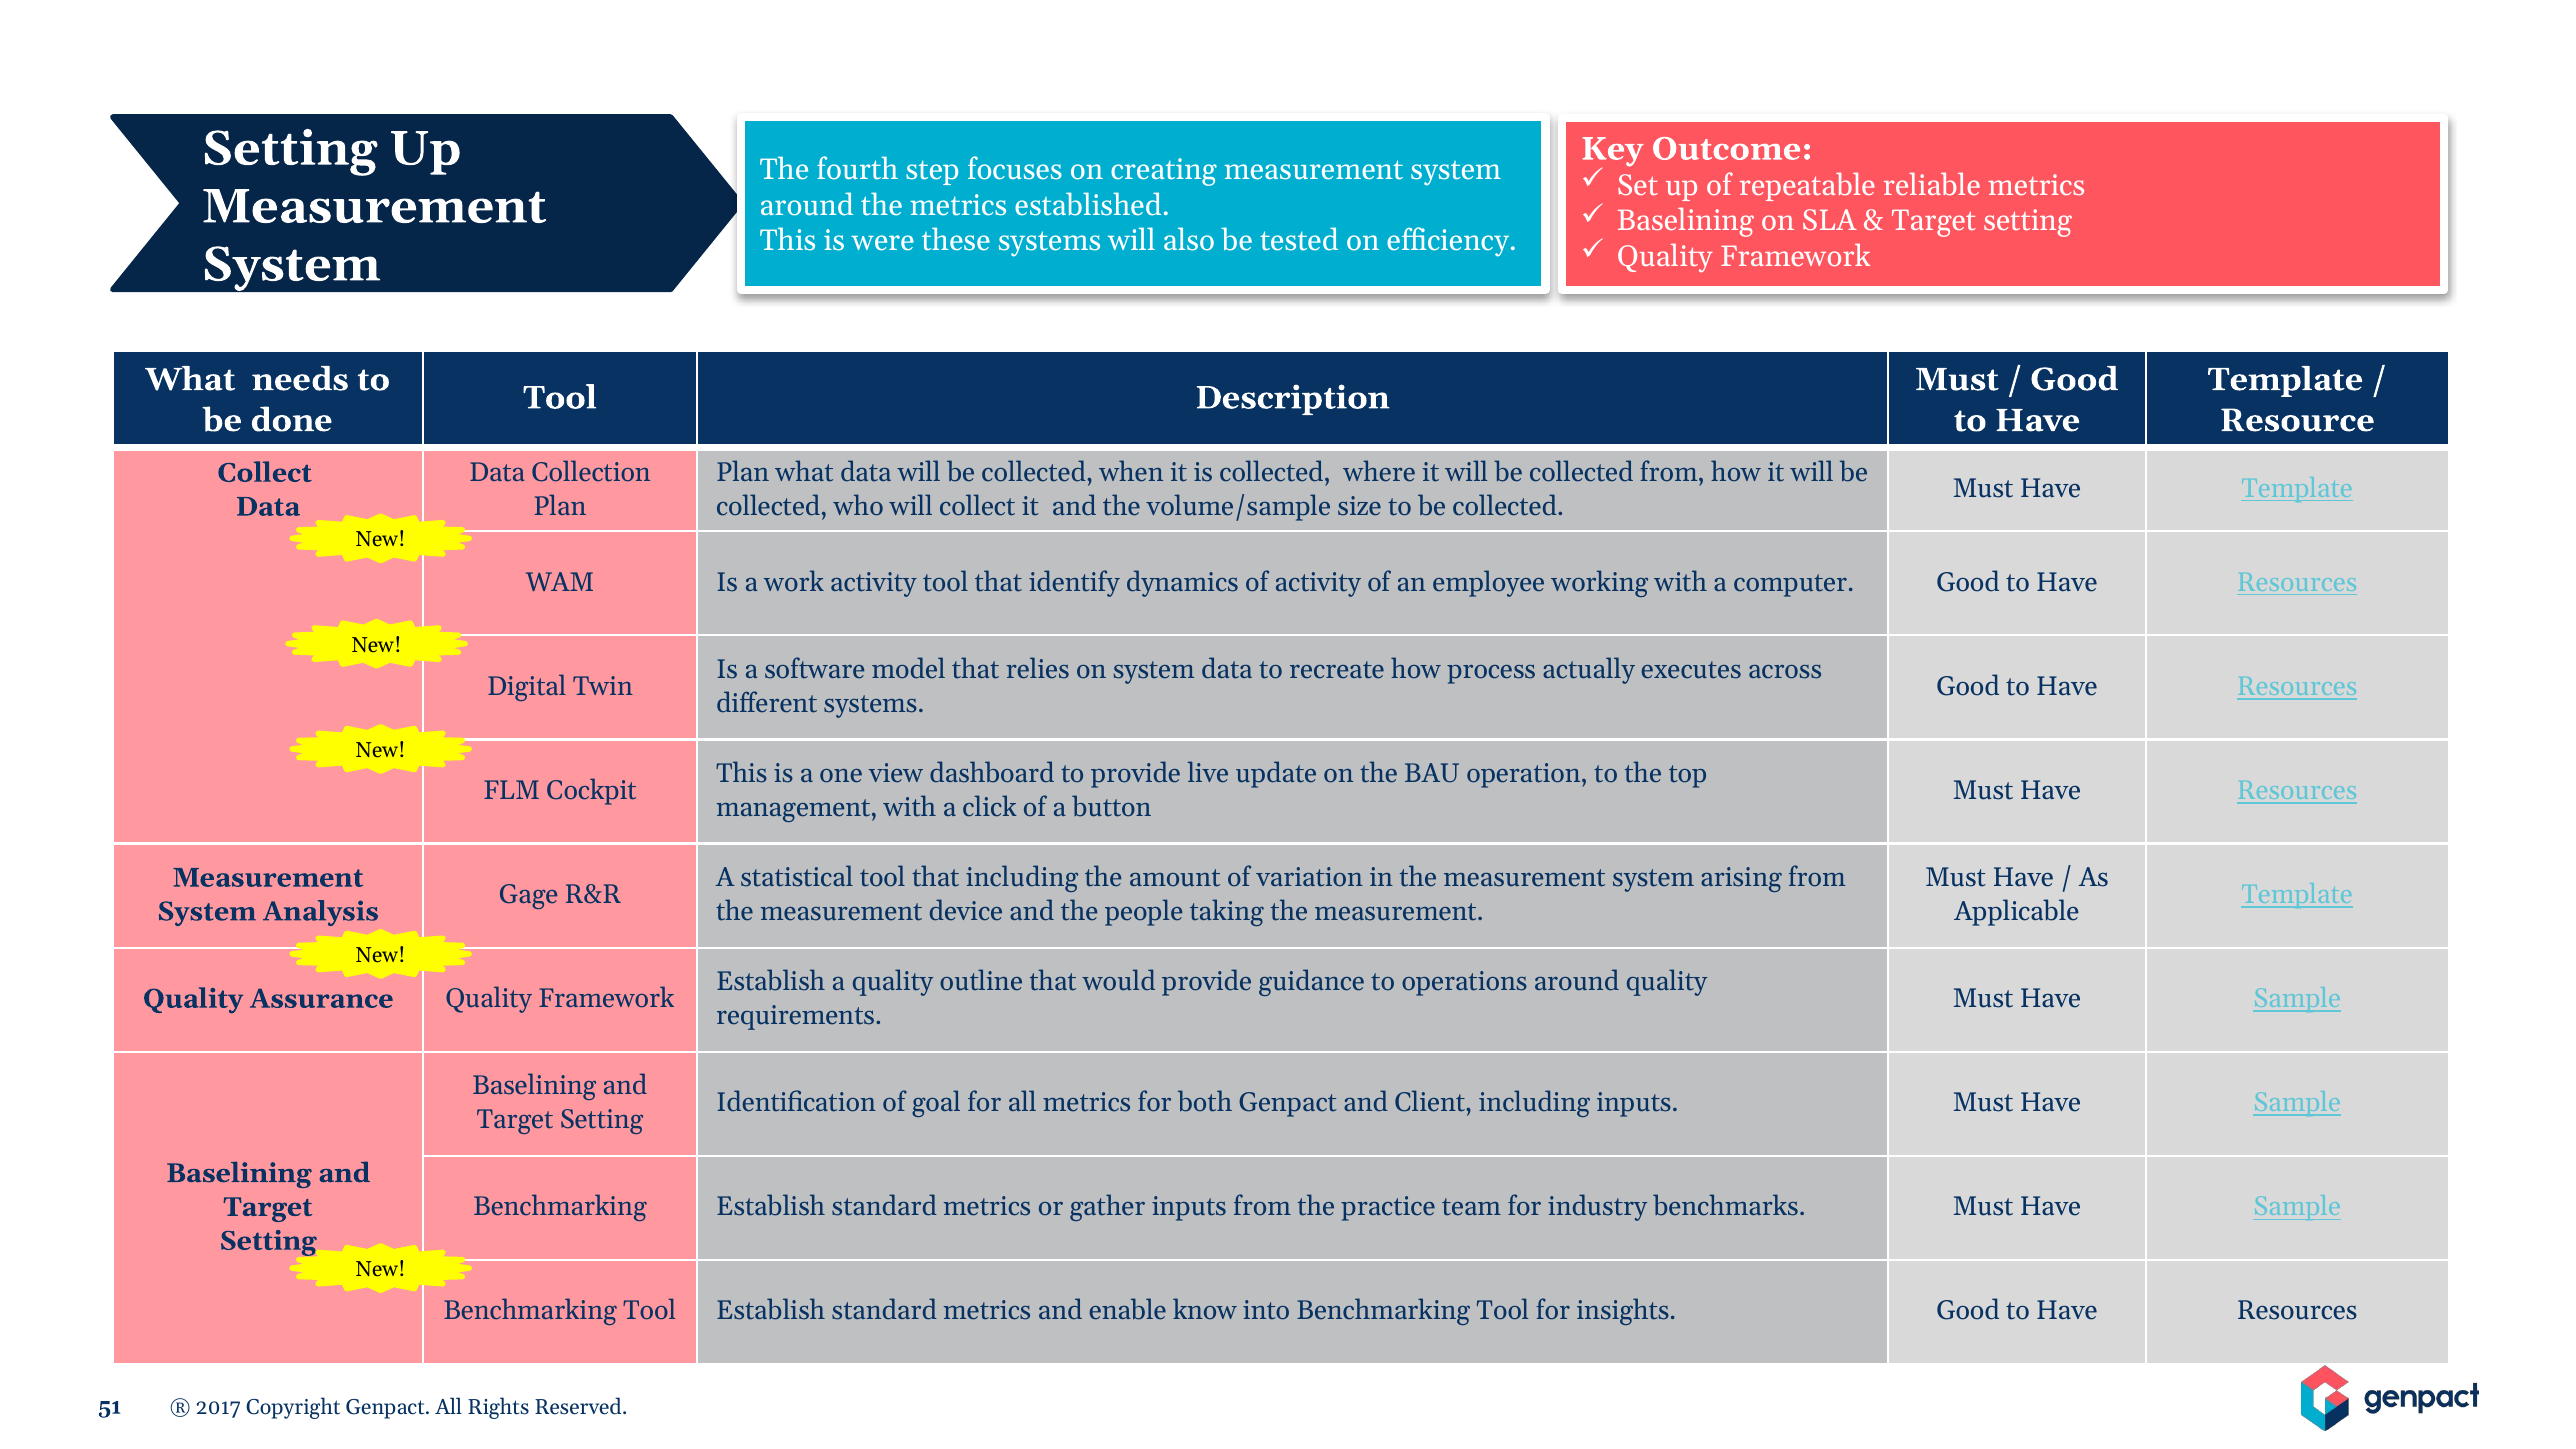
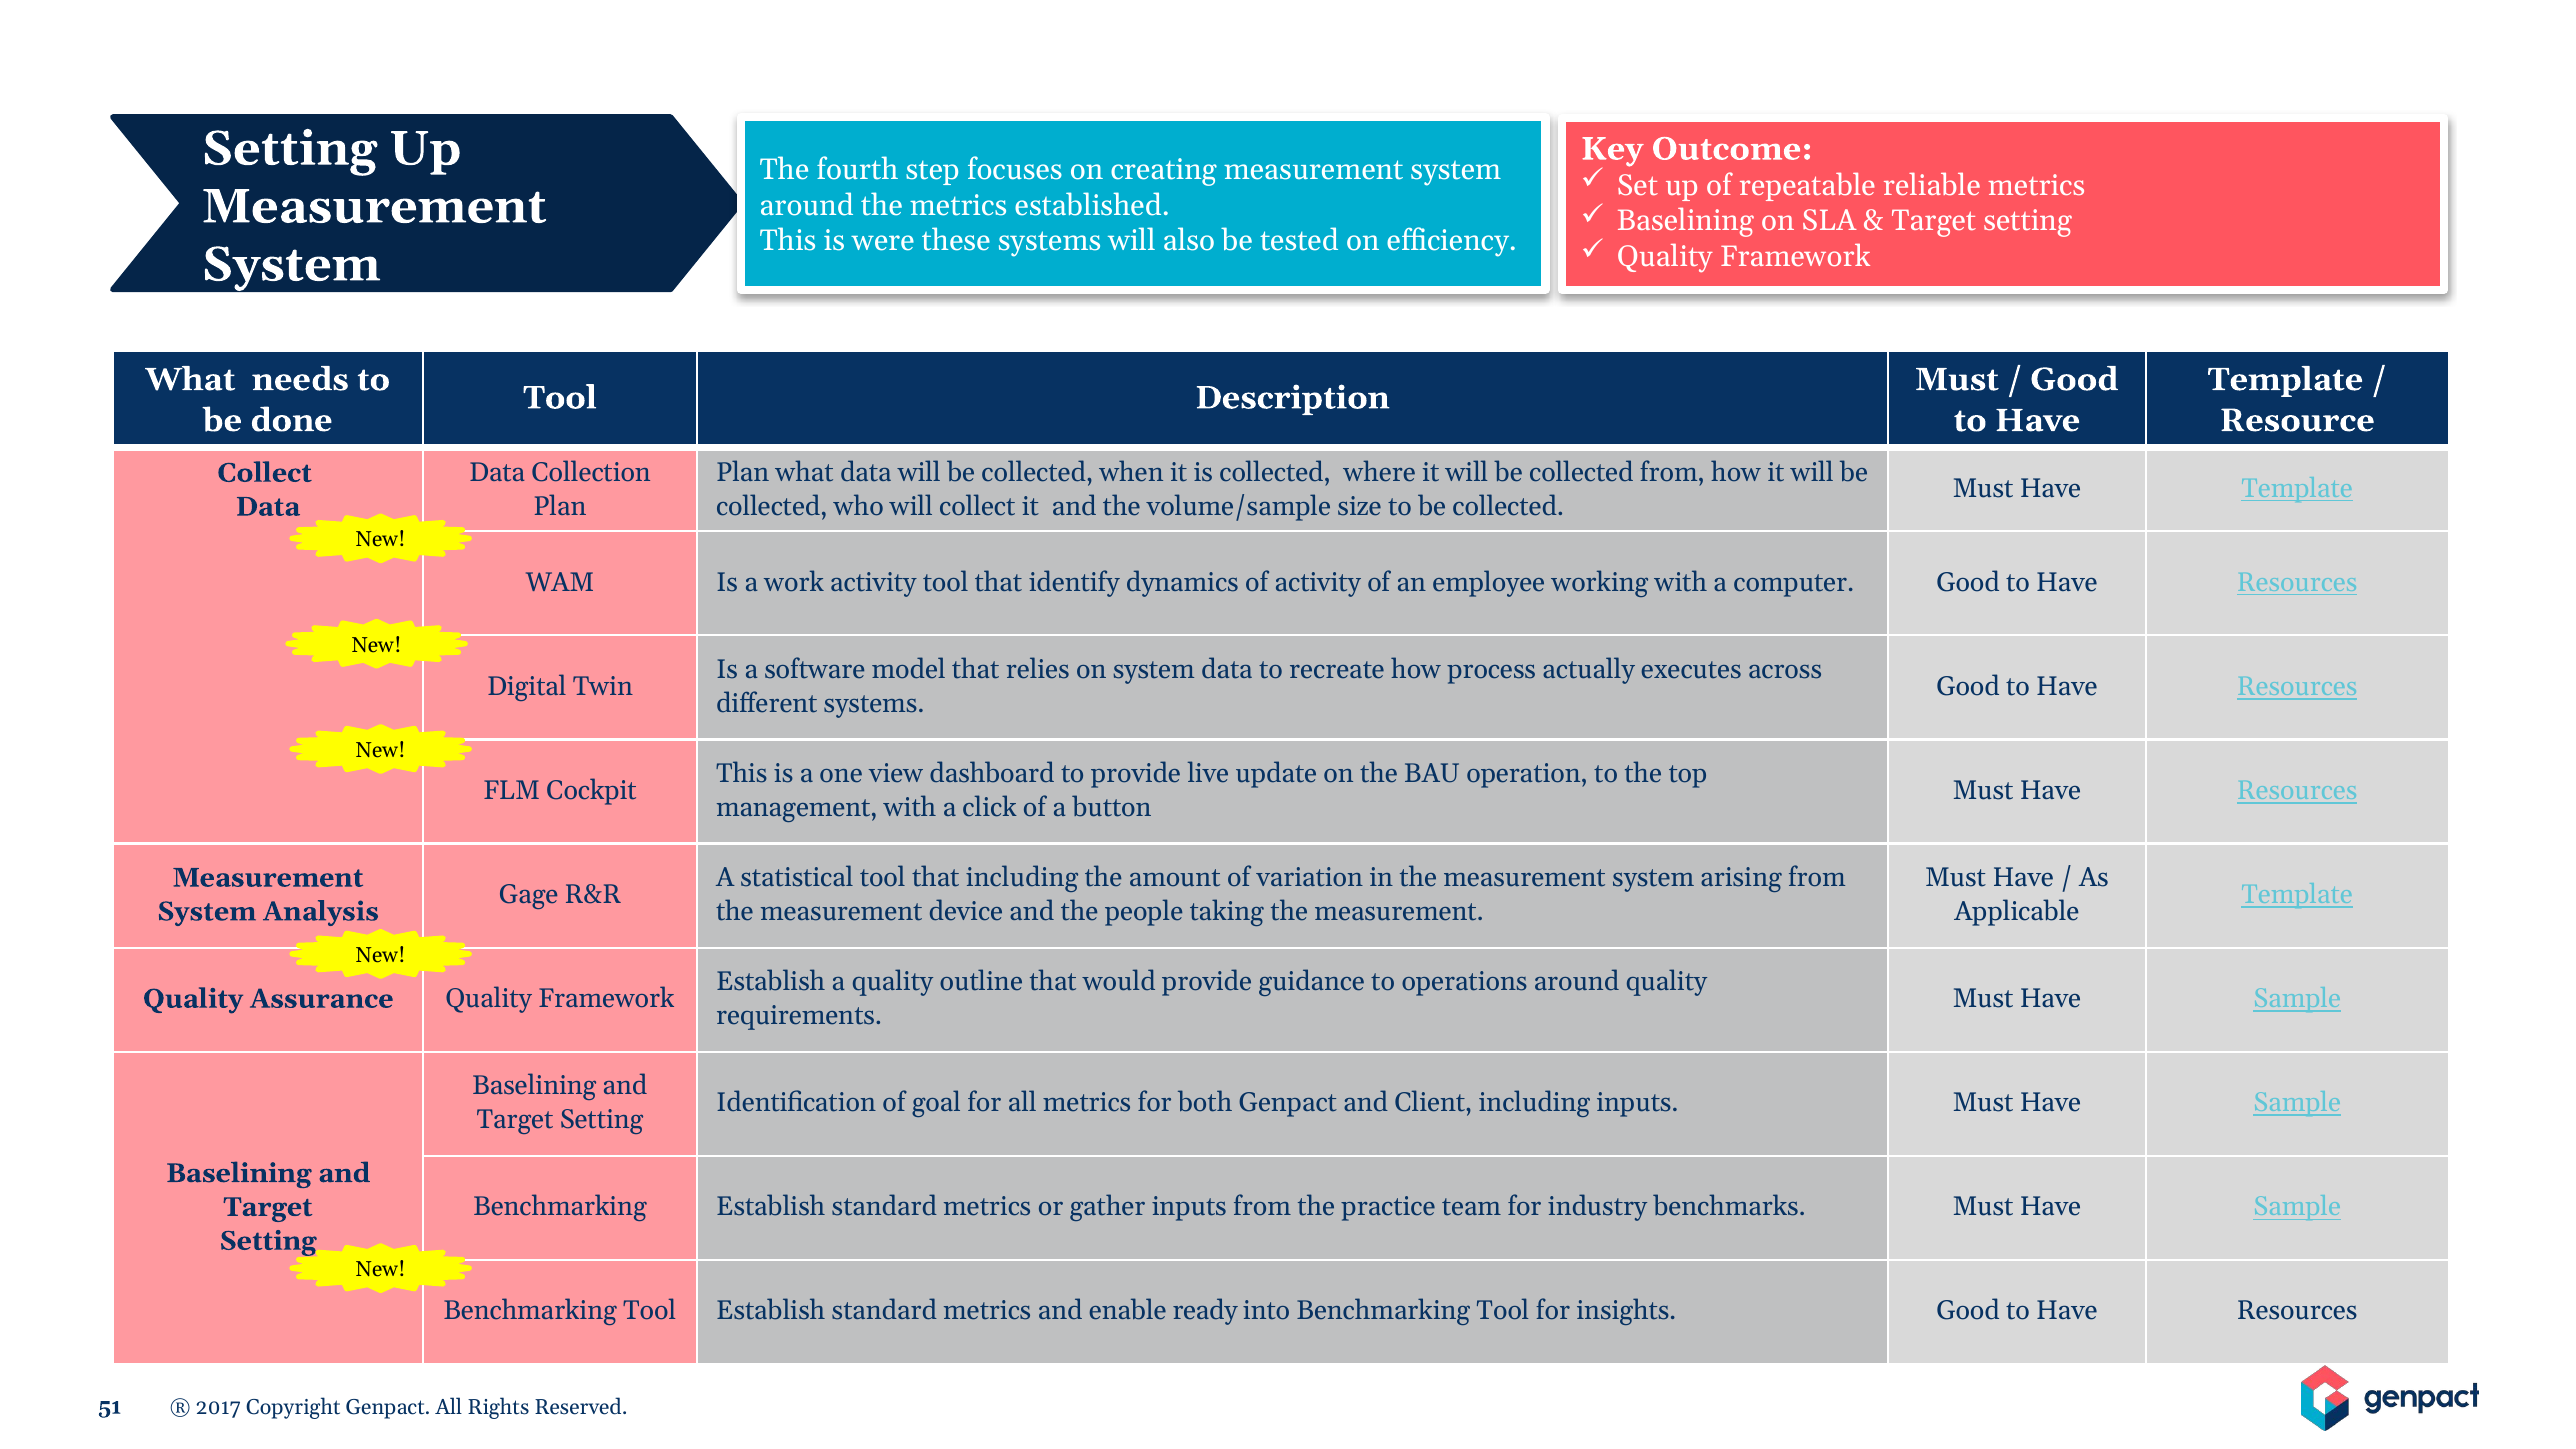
know: know -> ready
